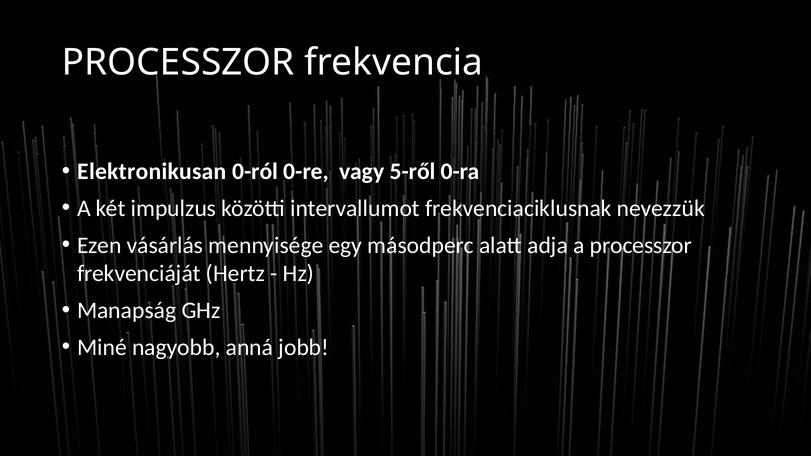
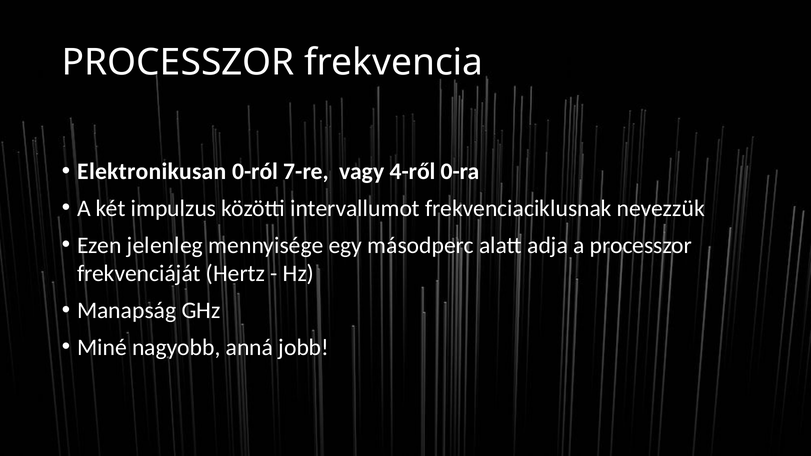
0-re: 0-re -> 7-re
5-ről: 5-ről -> 4-ről
vásárlás: vásárlás -> jelenleg
